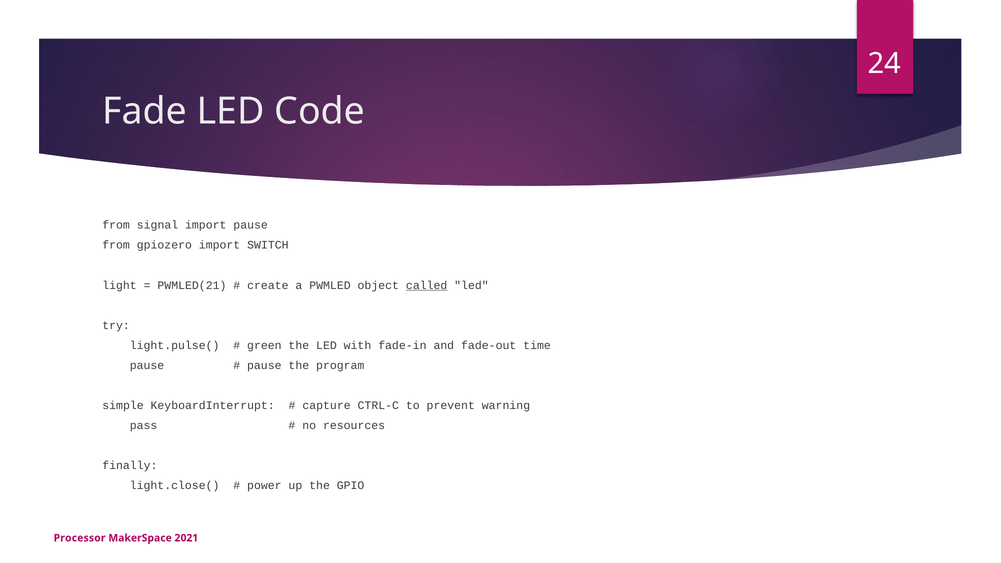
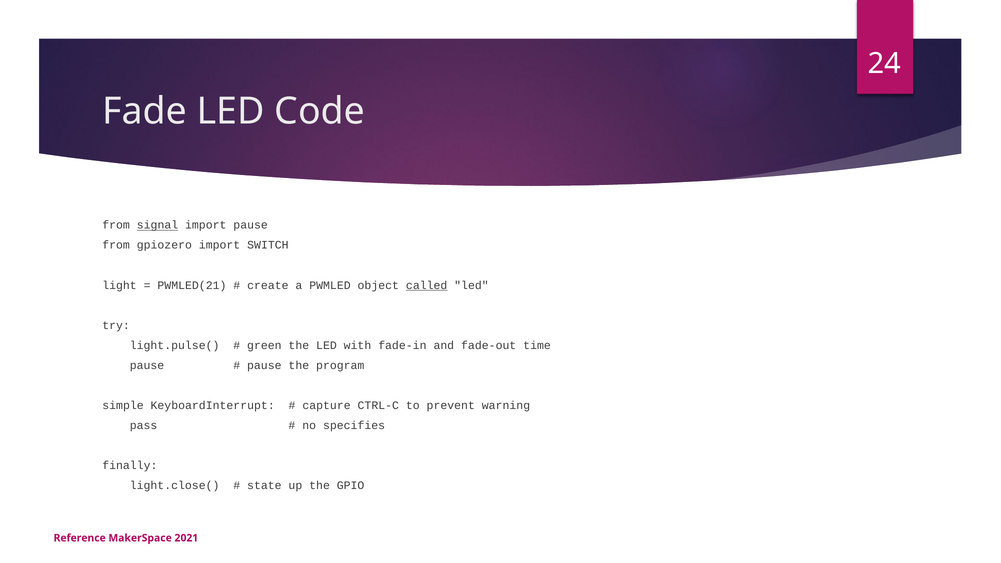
signal underline: none -> present
resources: resources -> specifies
power: power -> state
Processor: Processor -> Reference
